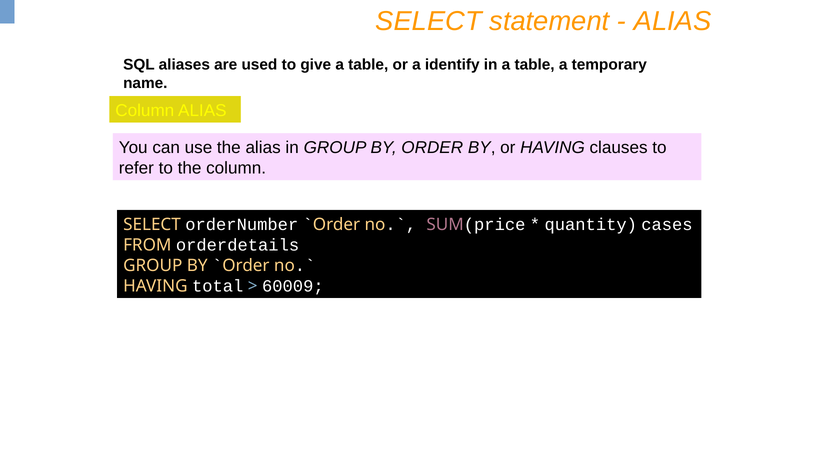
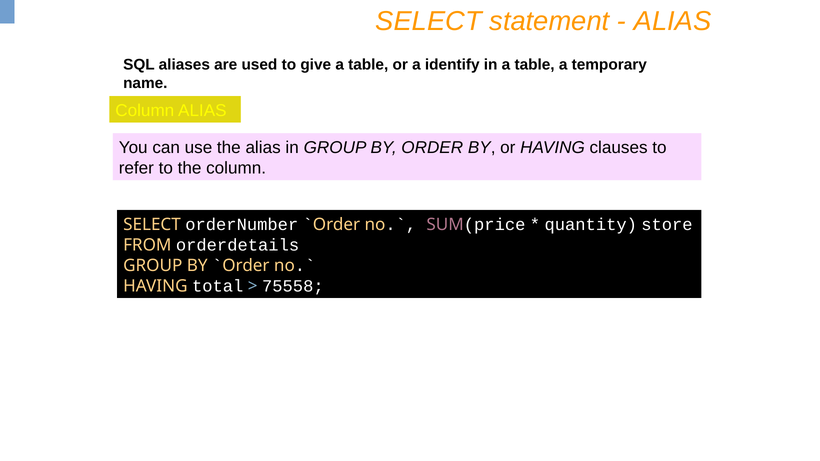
cases: cases -> store
60009: 60009 -> 75558
